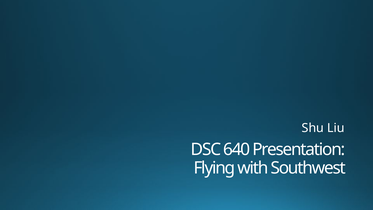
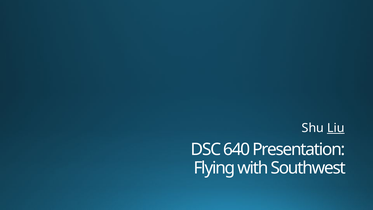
Liu underline: none -> present
